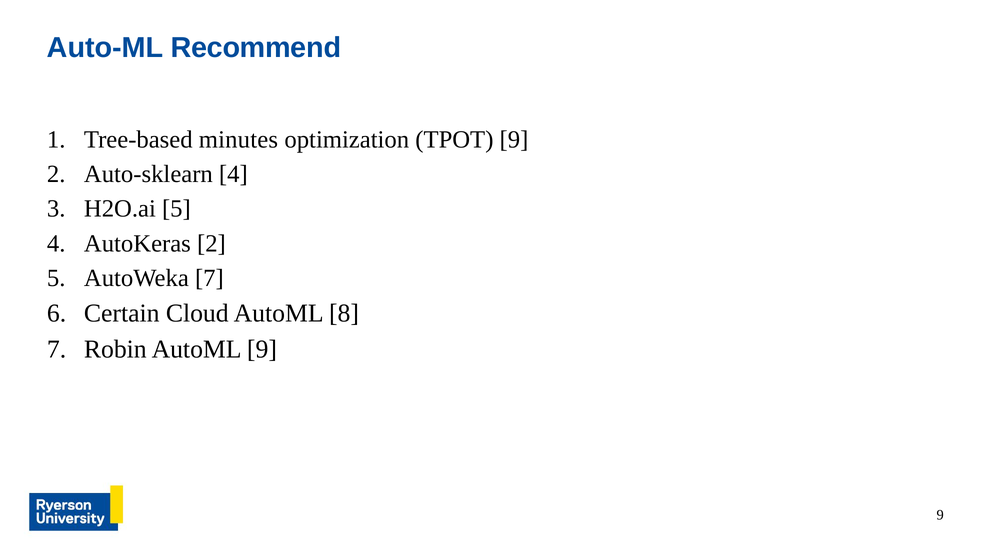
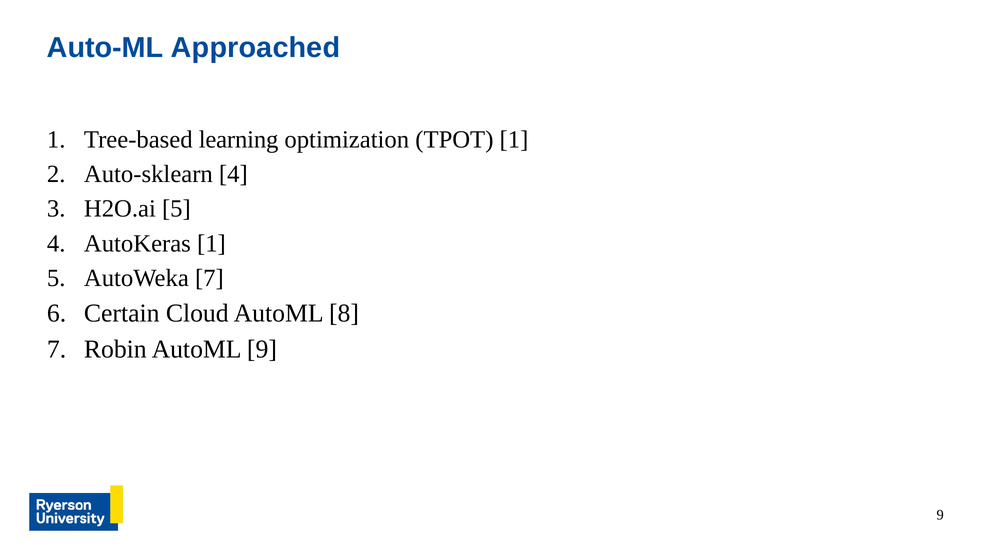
Recommend: Recommend -> Approached
minutes: minutes -> learning
TPOT 9: 9 -> 1
AutoKeras 2: 2 -> 1
